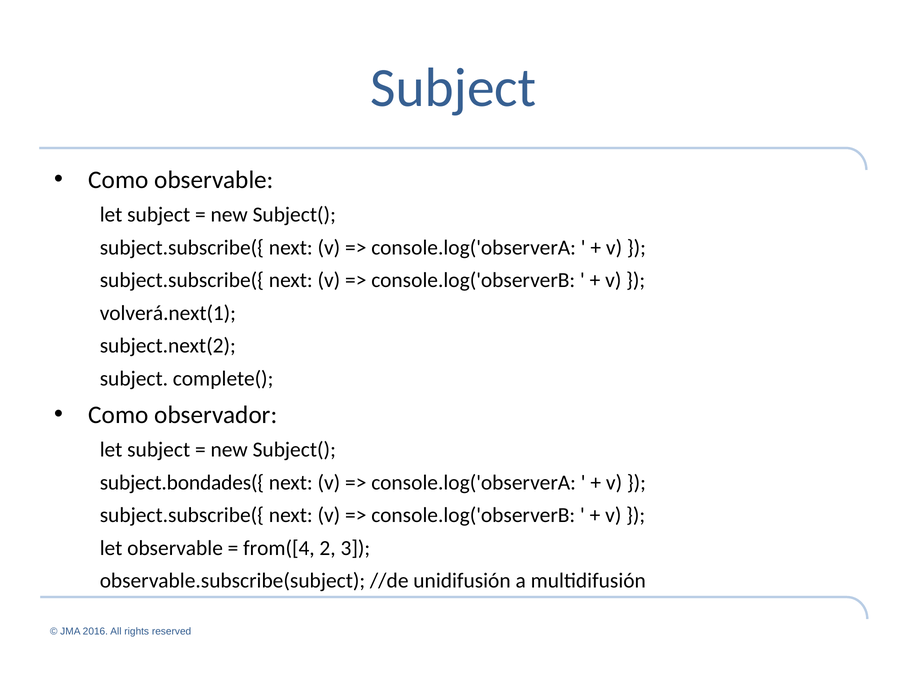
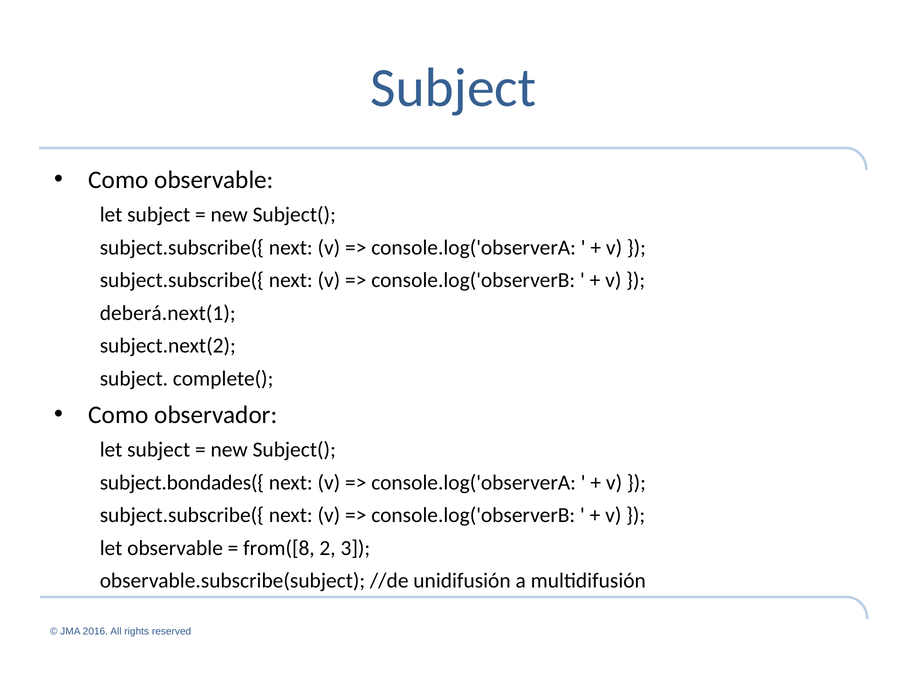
volverá.next(1: volverá.next(1 -> deberá.next(1
from([4: from([4 -> from([8
